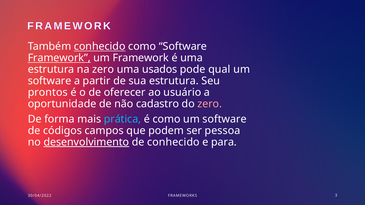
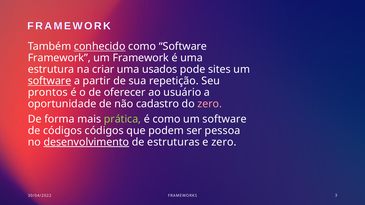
Framework at (59, 58) underline: present -> none
na zero: zero -> criar
qual: qual -> sites
software at (50, 81) underline: none -> present
sua estrutura: estrutura -> repetição
prática colour: light blue -> light green
códigos campos: campos -> códigos
de conhecido: conhecido -> estruturas
e para: para -> zero
